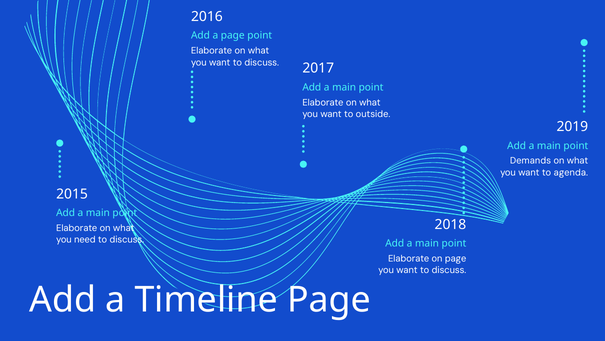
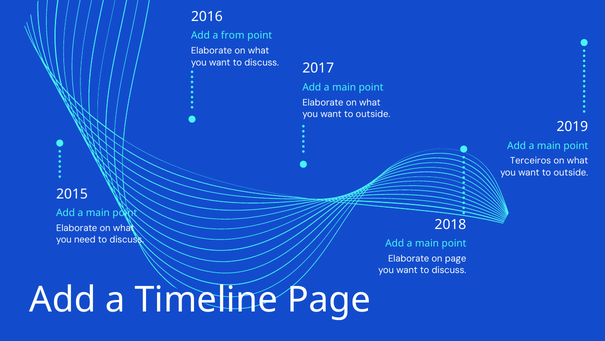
a page: page -> from
Demands: Demands -> Terceiros
agenda at (571, 172): agenda -> outside
